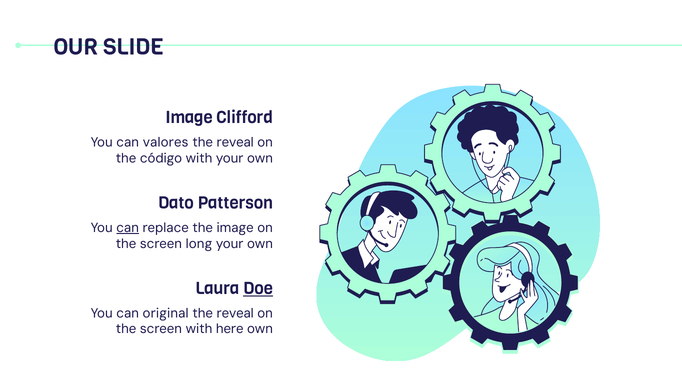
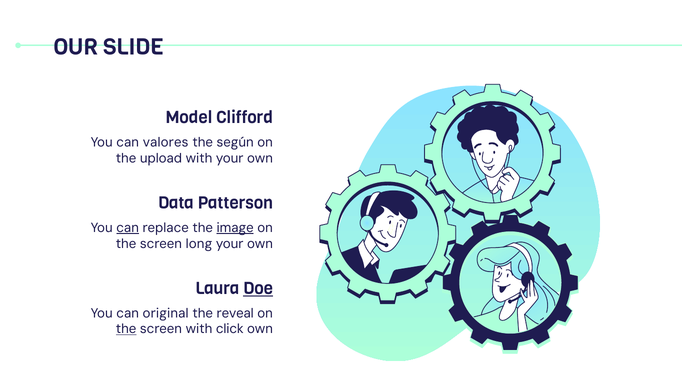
Image at (189, 118): Image -> Model
reveal at (235, 142): reveal -> según
código: código -> upload
Dato: Dato -> Data
image at (235, 228) underline: none -> present
the at (126, 329) underline: none -> present
here: here -> click
